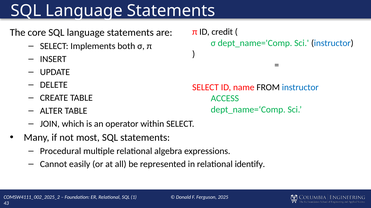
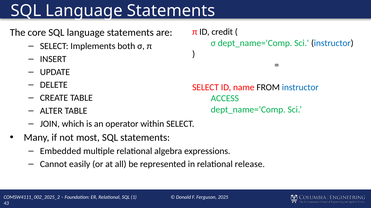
Procedural: Procedural -> Embedded
identify: identify -> release
